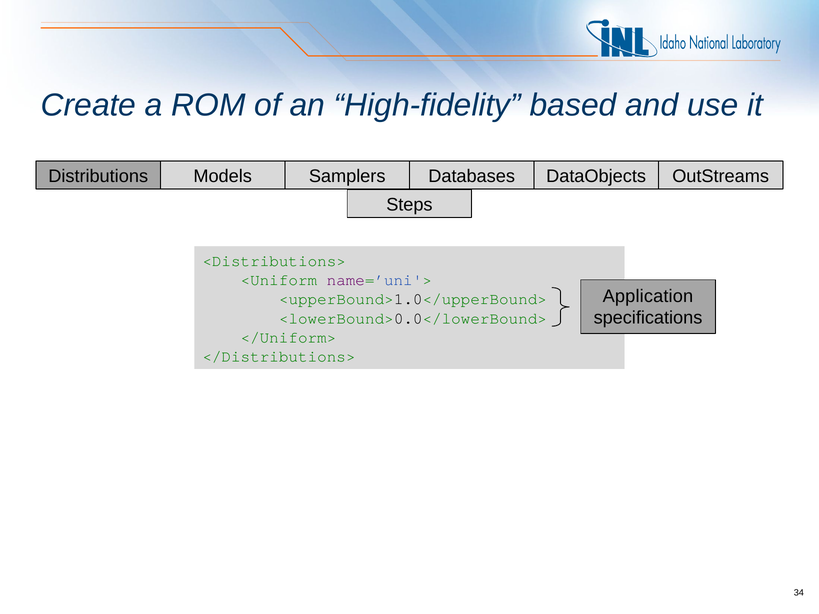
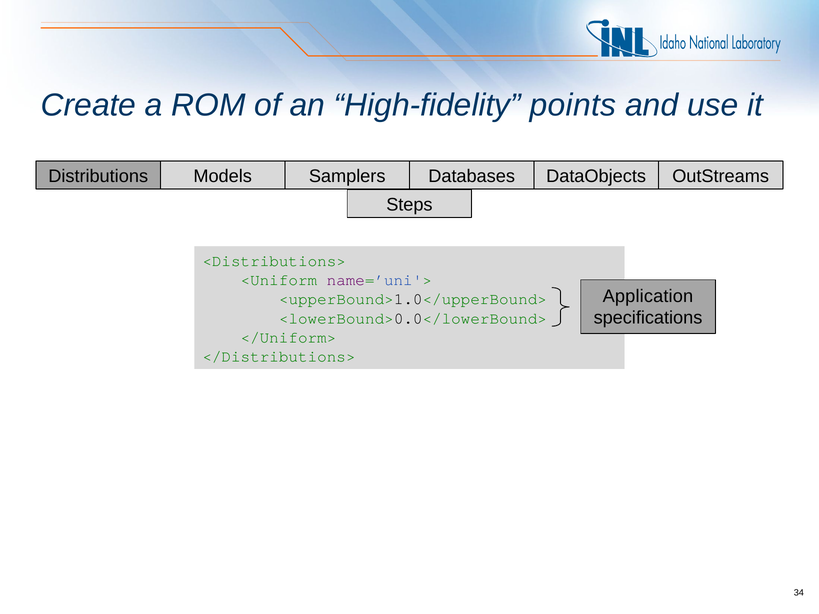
based: based -> points
